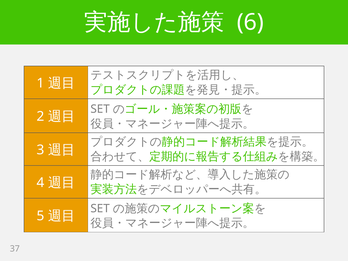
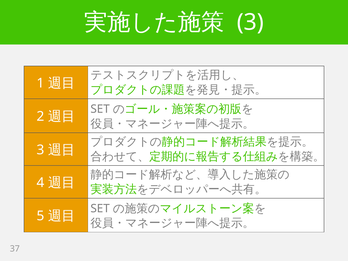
6 at (250, 22): 6 -> 3
